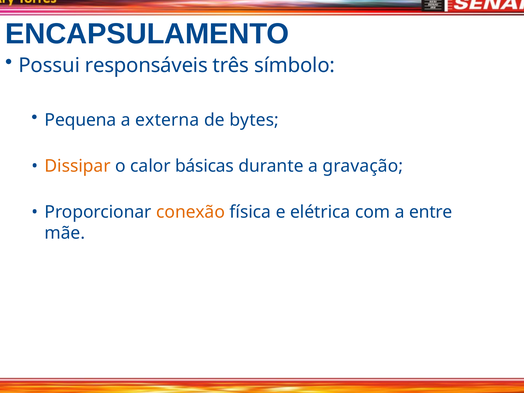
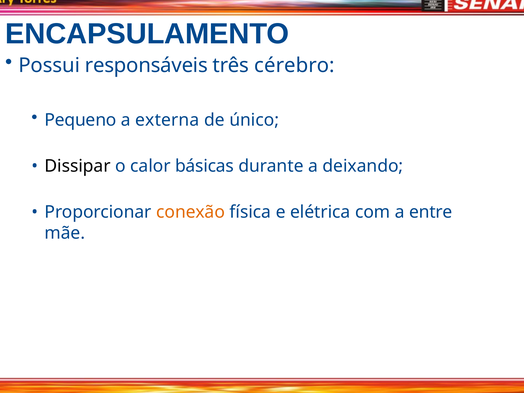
símbolo: símbolo -> cérebro
Pequena: Pequena -> Pequeno
bytes: bytes -> único
Dissipar colour: orange -> black
gravação: gravação -> deixando
